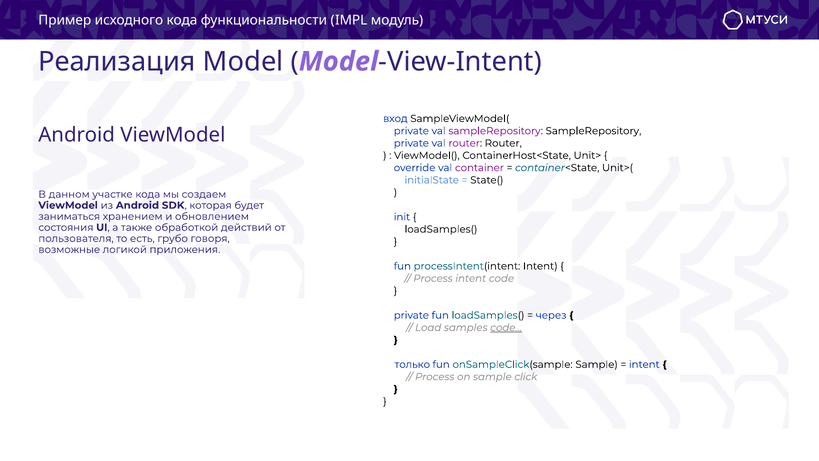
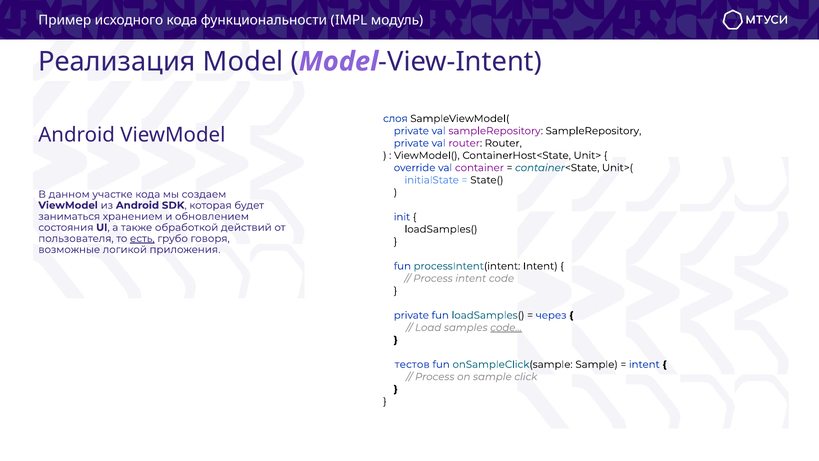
вход: вход -> слоя
есть underline: none -> present
только: только -> тестов
